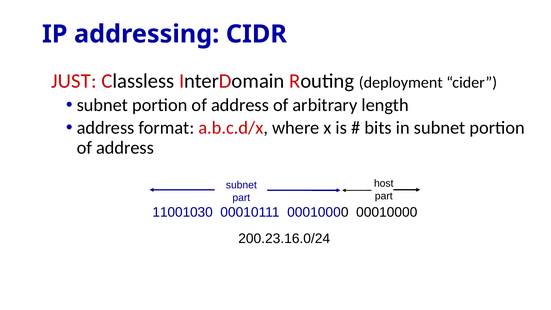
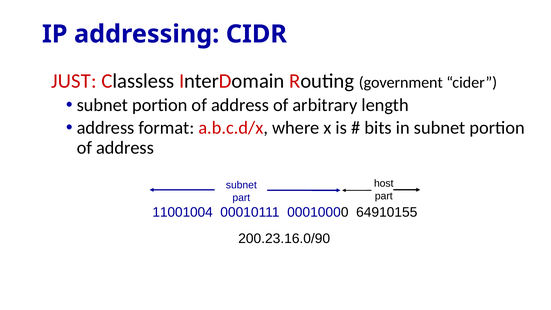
deployment: deployment -> government
11001030: 11001030 -> 11001004
00010000 00010000: 00010000 -> 64910155
200.23.16.0/24: 200.23.16.0/24 -> 200.23.16.0/90
